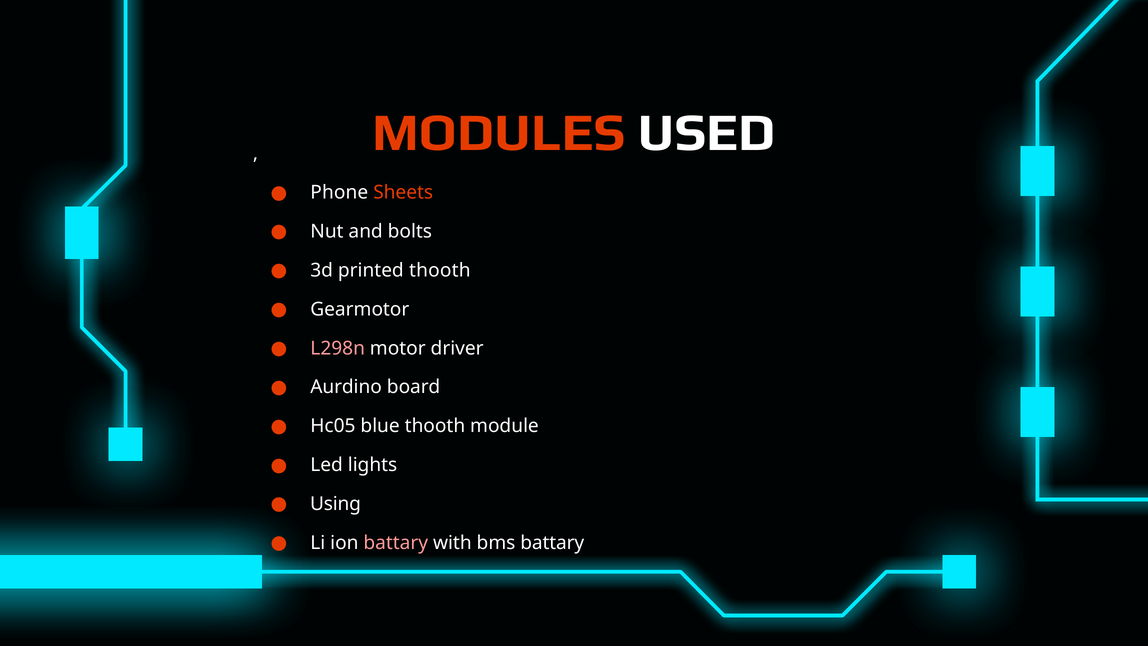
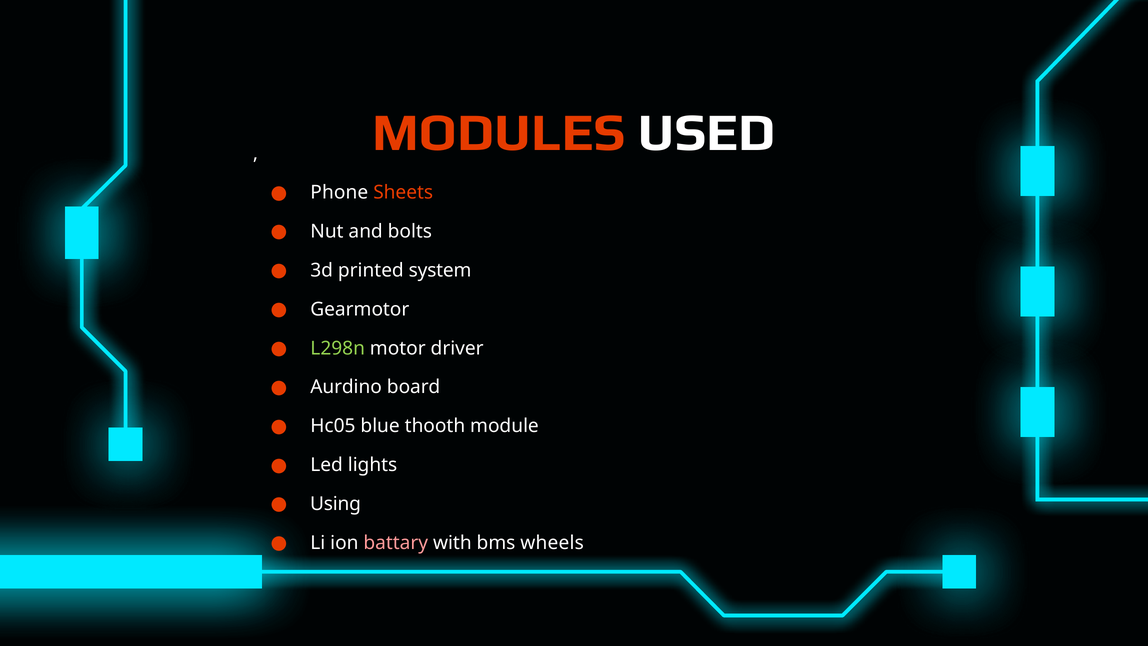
printed thooth: thooth -> system
L298n colour: pink -> light green
bms battary: battary -> wheels
